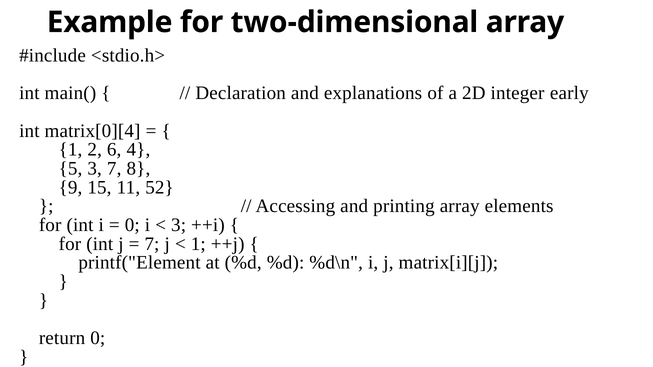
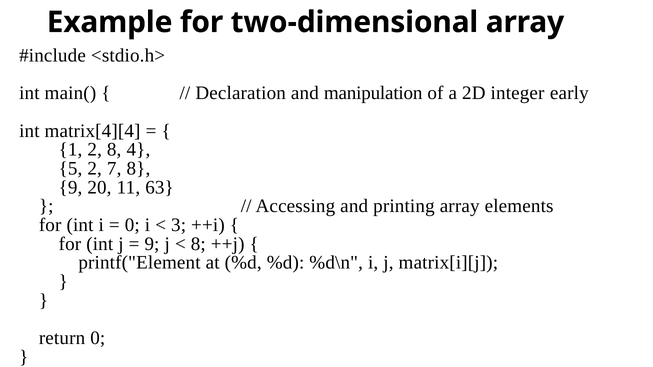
explanations: explanations -> manipulation
matrix[0][4: matrix[0][4 -> matrix[4][4
2 6: 6 -> 8
5 3: 3 -> 2
15: 15 -> 20
52: 52 -> 63
7 at (152, 244): 7 -> 9
1 at (198, 244): 1 -> 8
